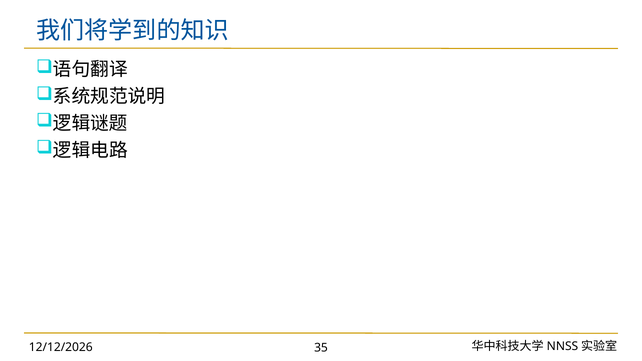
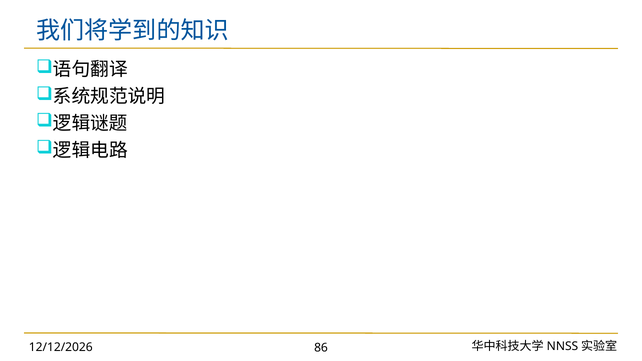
35: 35 -> 86
